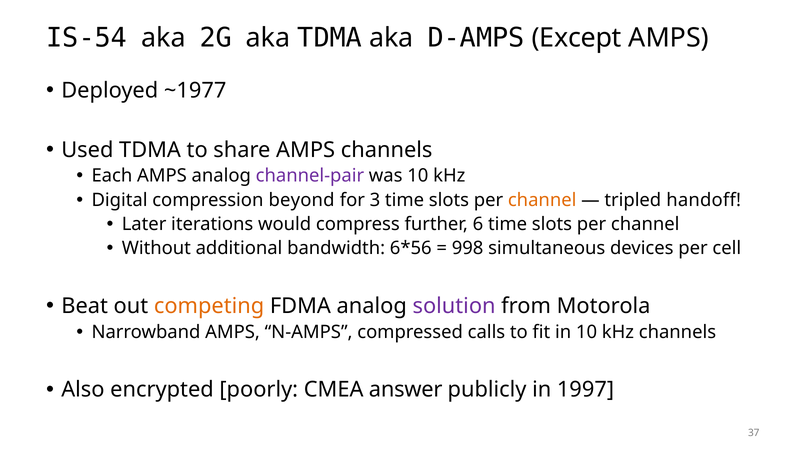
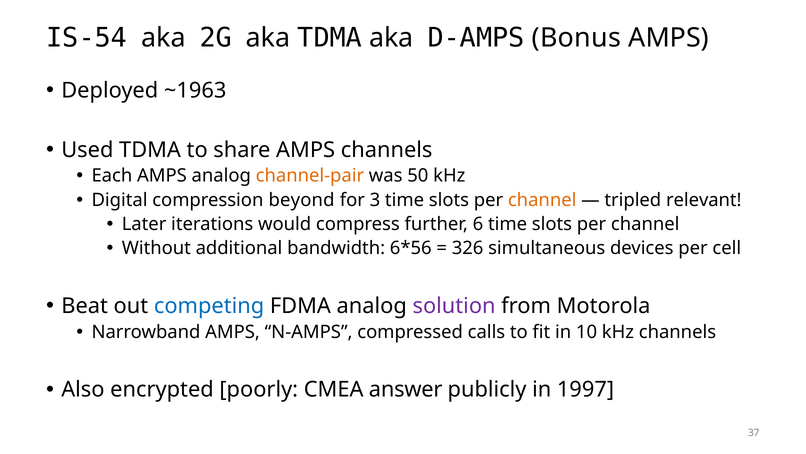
Except: Except -> Bonus
~1977: ~1977 -> ~1963
channel-pair colour: purple -> orange
was 10: 10 -> 50
handoff: handoff -> relevant
998: 998 -> 326
competing colour: orange -> blue
